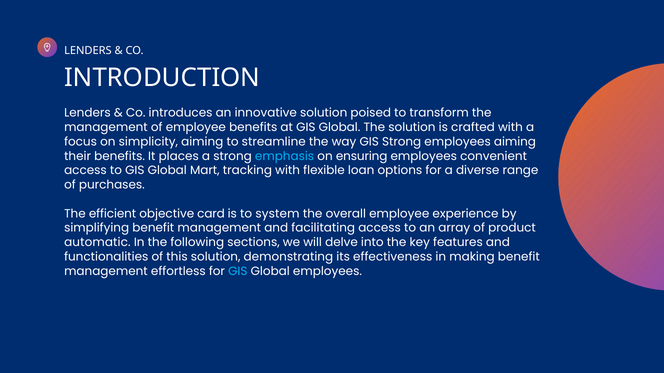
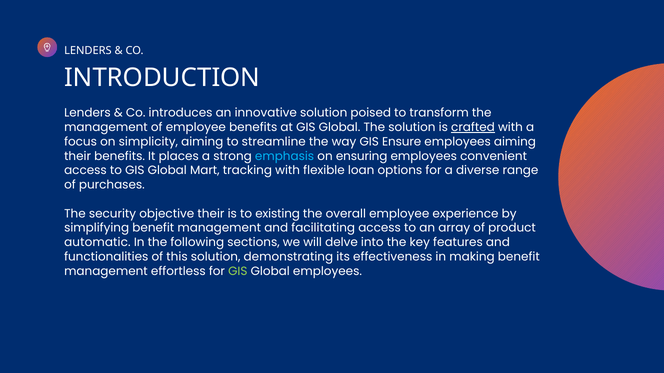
crafted underline: none -> present
GIS Strong: Strong -> Ensure
efficient: efficient -> security
objective card: card -> their
system: system -> existing
GIS at (238, 271) colour: light blue -> light green
